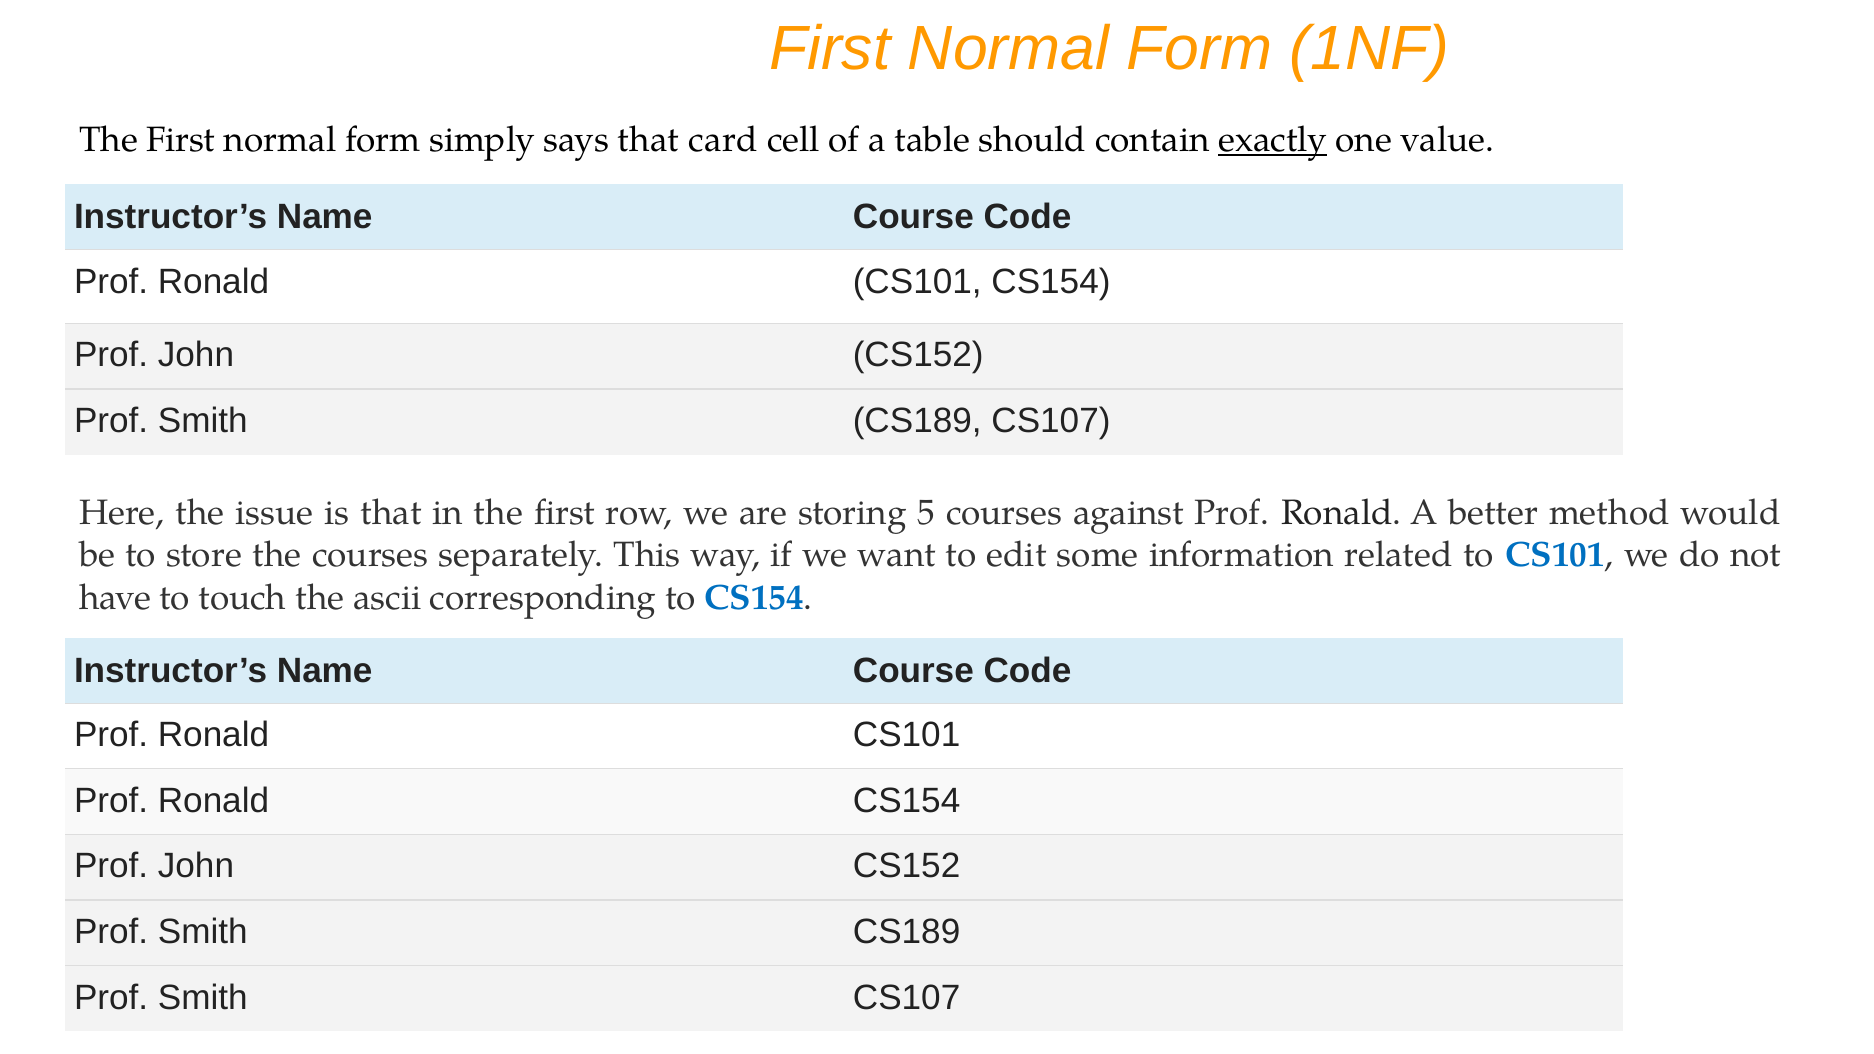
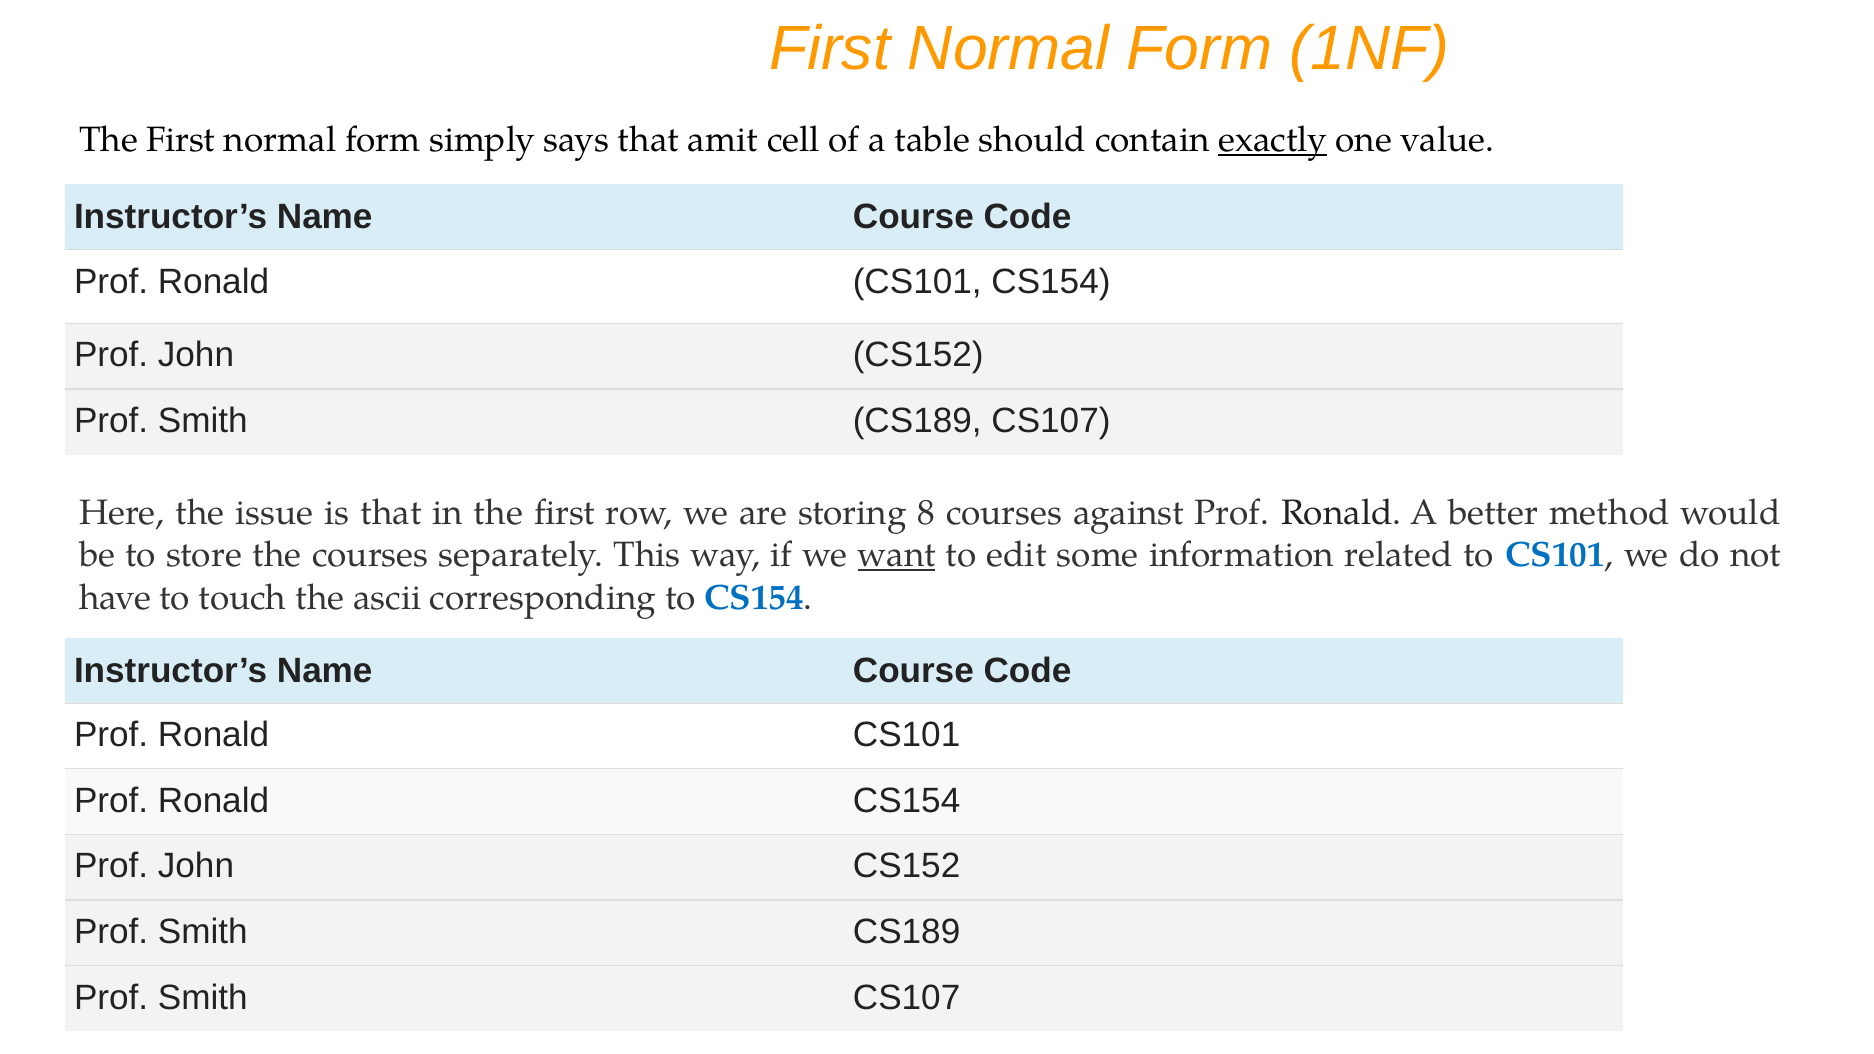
card: card -> amit
5: 5 -> 8
want underline: none -> present
